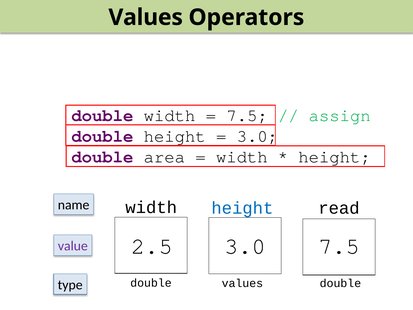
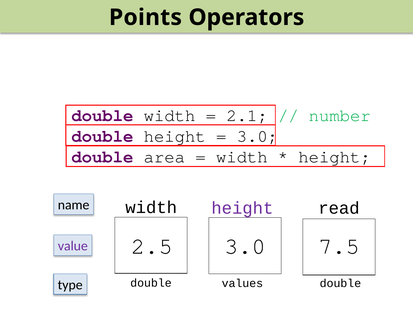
Values at (146, 17): Values -> Points
7.5 at (247, 115): 7.5 -> 2.1
assign: assign -> number
height at (242, 208) colour: blue -> purple
